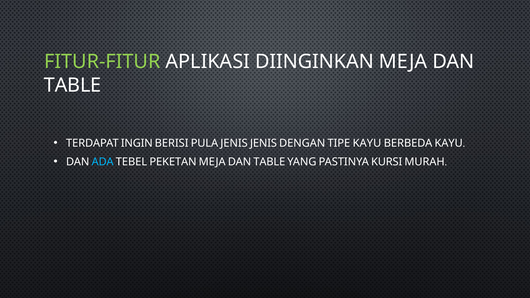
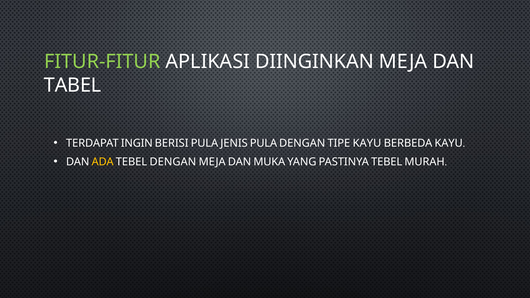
TABLE at (73, 85): TABLE -> TABEL
JENIS JENIS: JENIS -> PULA
ADA colour: light blue -> yellow
TEBEL PEKETAN: PEKETAN -> DENGAN
TABLE at (269, 162): TABLE -> MUKA
PASTINYA KURSI: KURSI -> TEBEL
